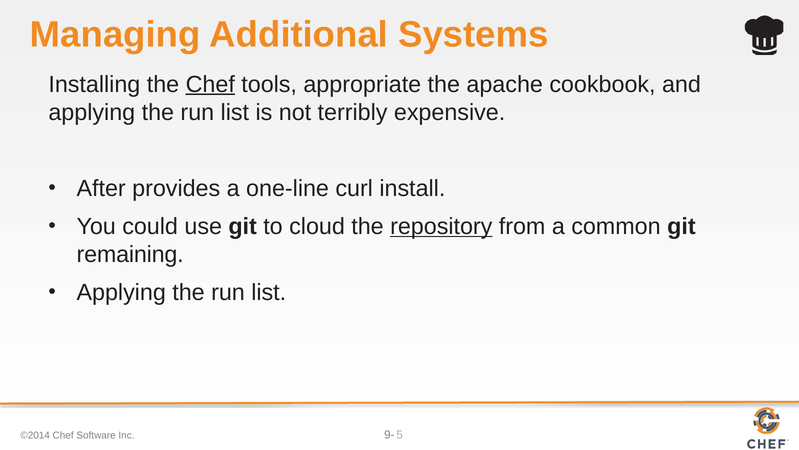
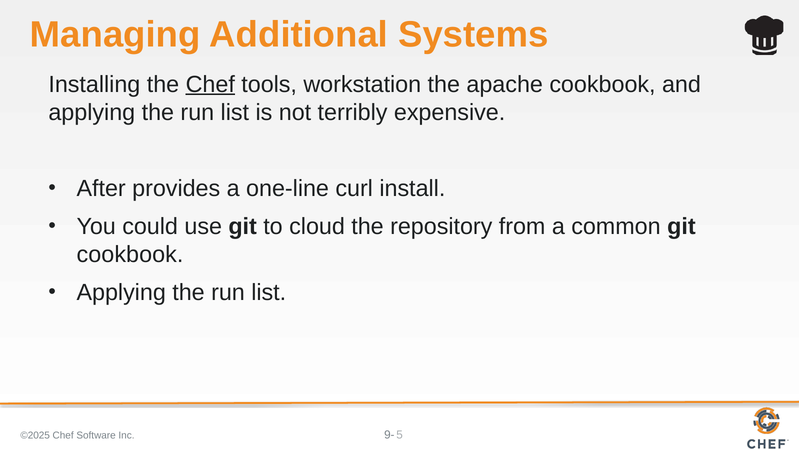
appropriate: appropriate -> workstation
repository underline: present -> none
remaining at (130, 254): remaining -> cookbook
©2014: ©2014 -> ©2025
